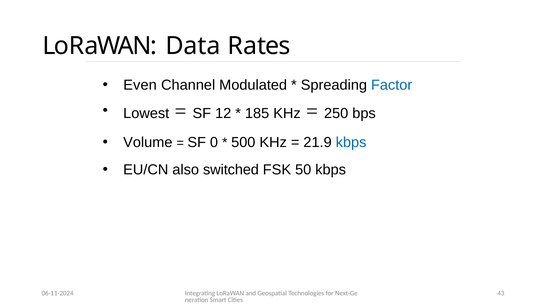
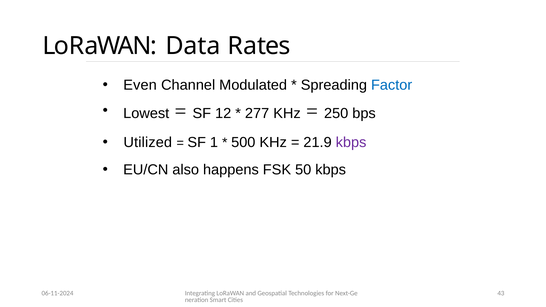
185: 185 -> 277
Volume: Volume -> Utilized
0: 0 -> 1
kbps at (351, 142) colour: blue -> purple
switched: switched -> happens
